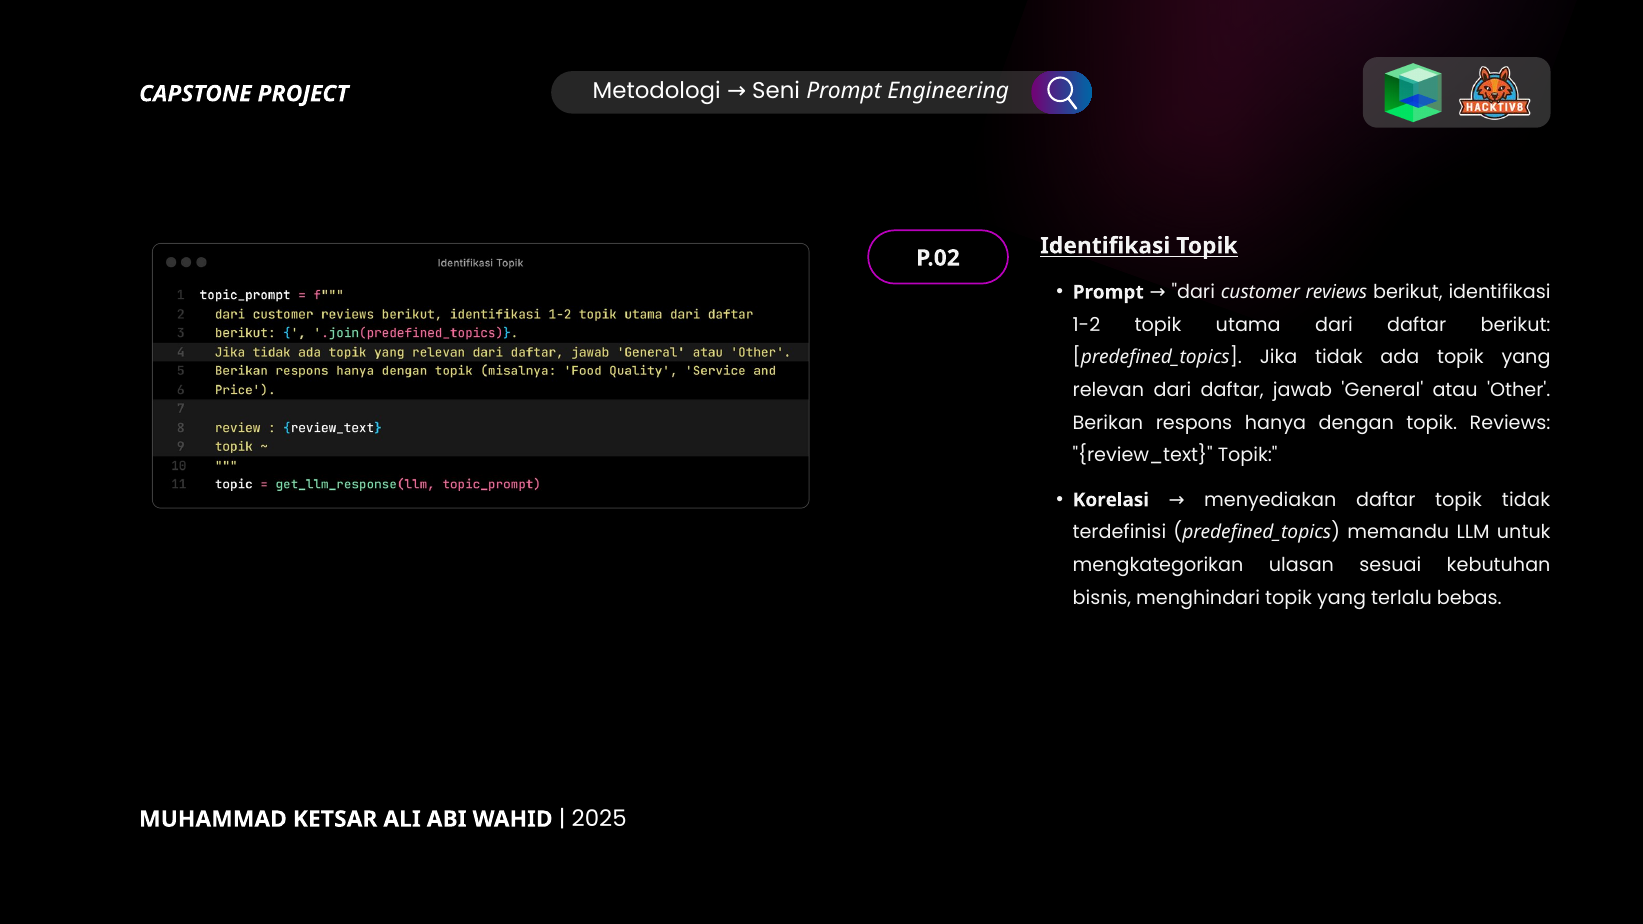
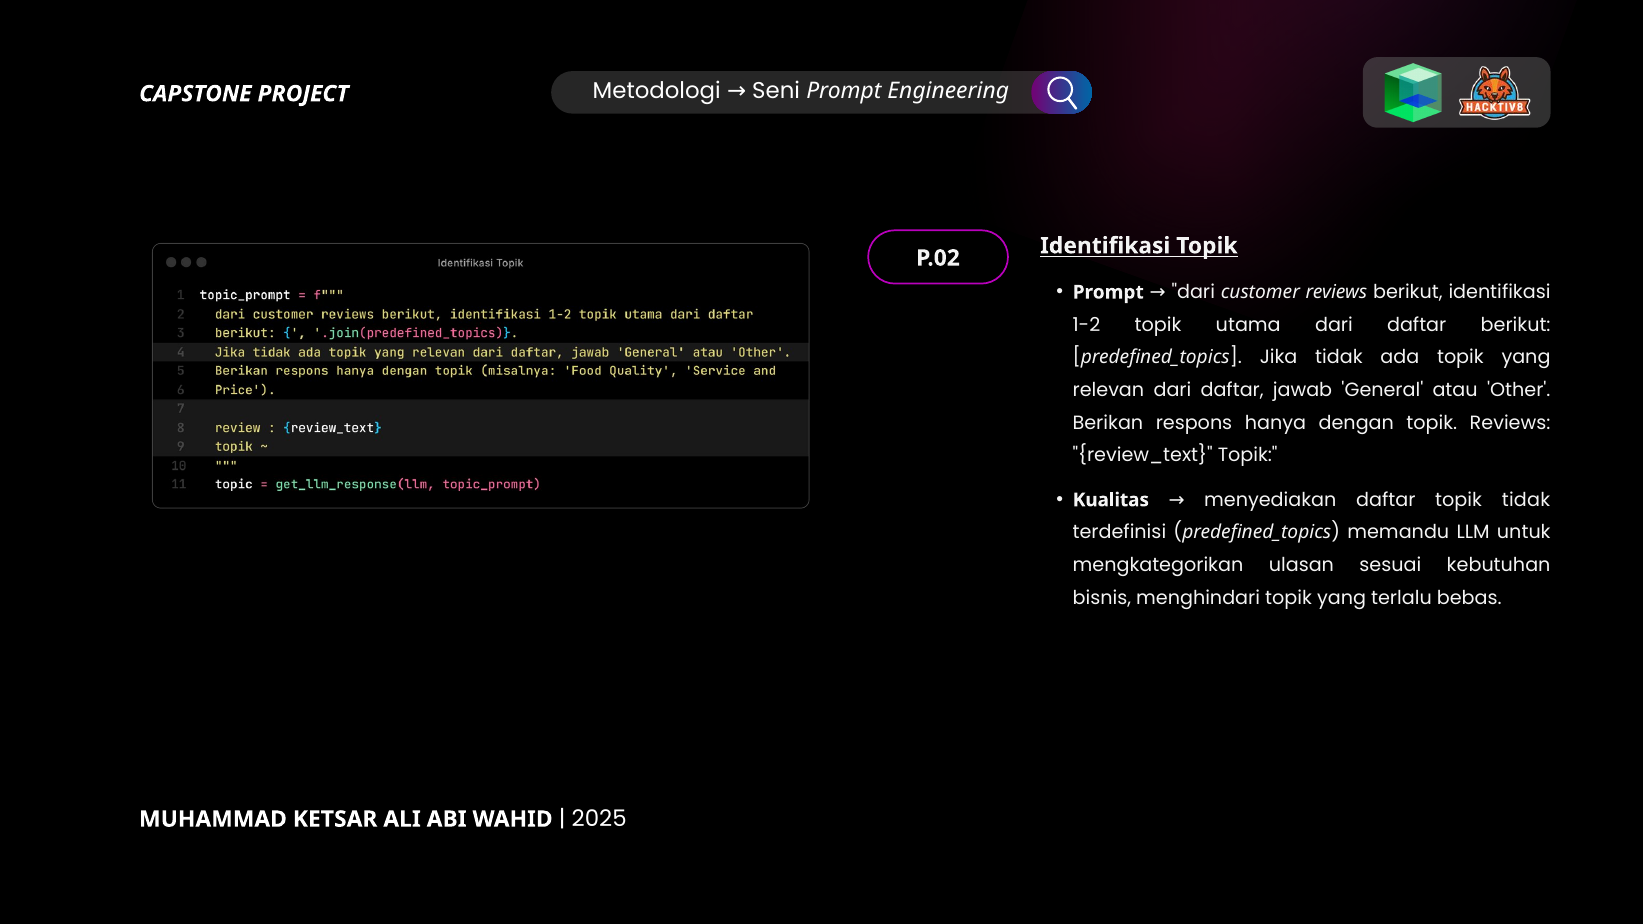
Korelasi: Korelasi -> Kualitas
